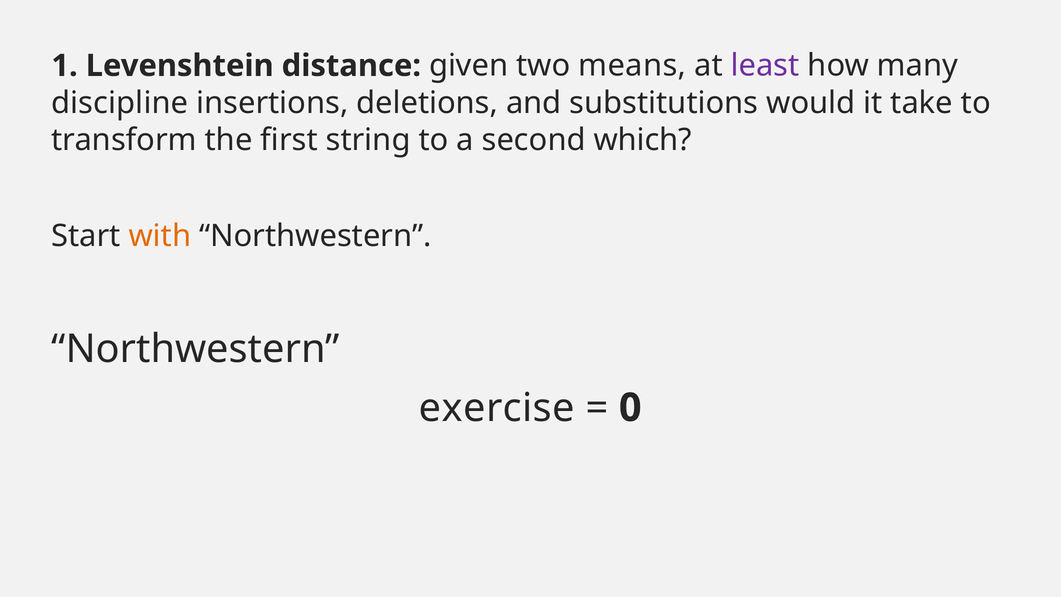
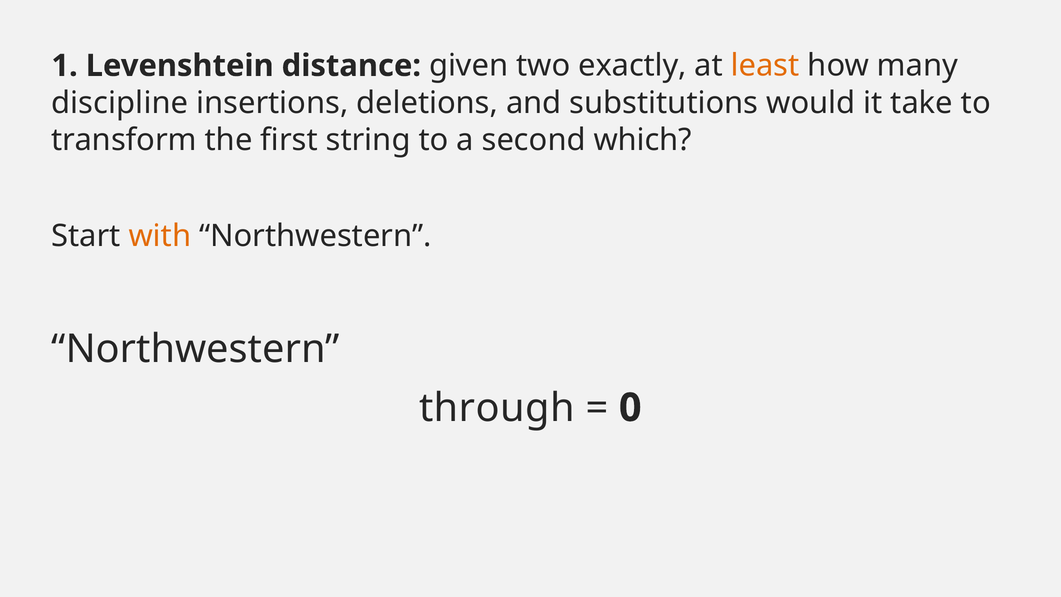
means: means -> exactly
least colour: purple -> orange
exercise: exercise -> through
